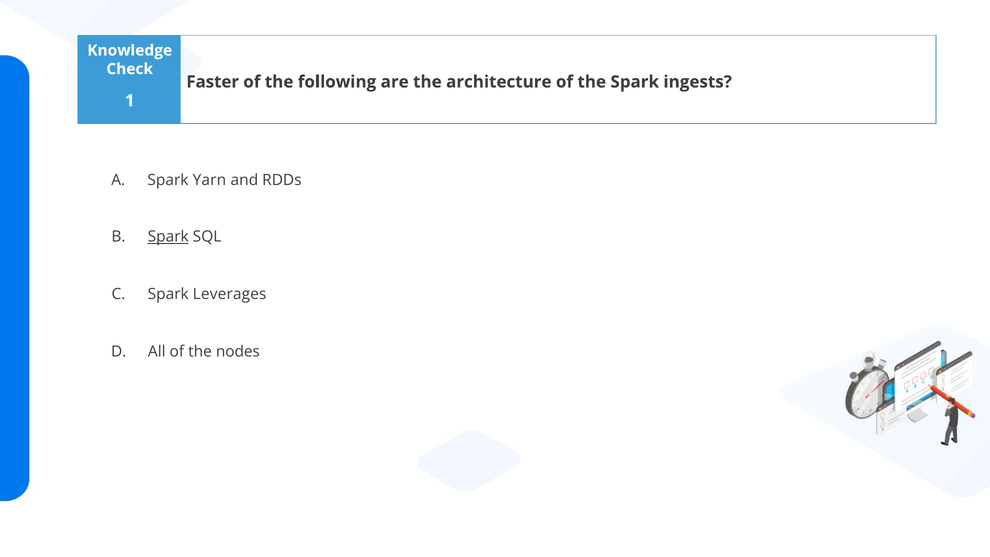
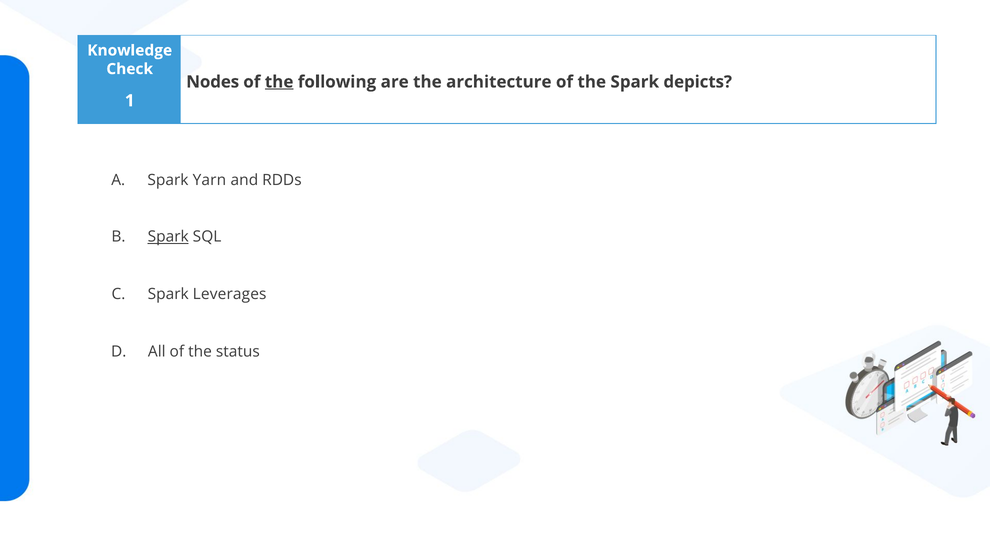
Faster: Faster -> Nodes
the at (279, 82) underline: none -> present
ingests: ingests -> depicts
nodes: nodes -> status
